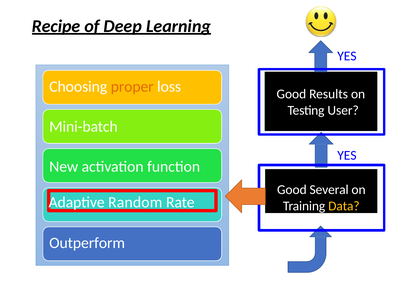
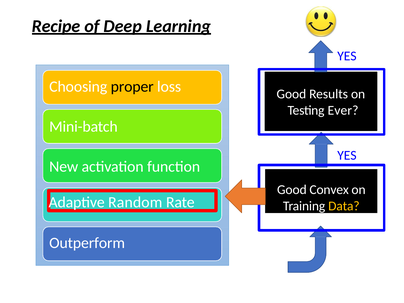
proper colour: orange -> black
User: User -> Ever
Several: Several -> Convex
